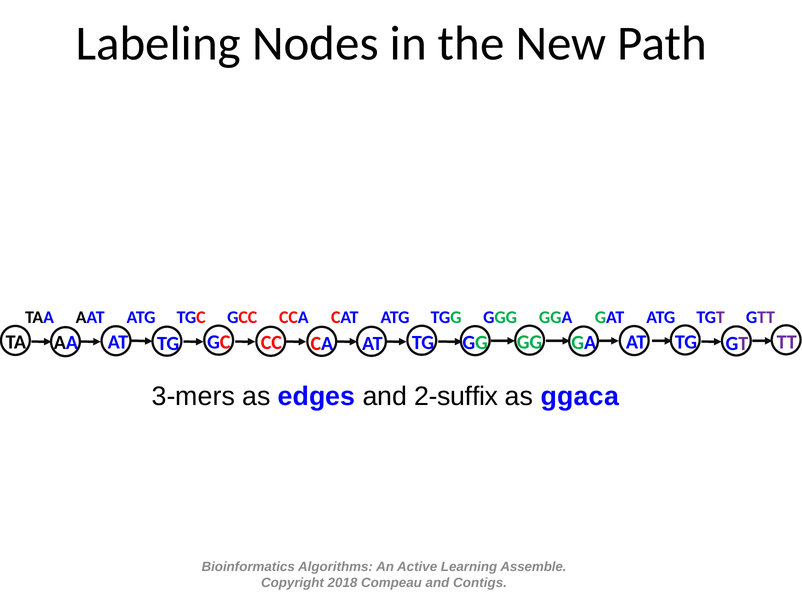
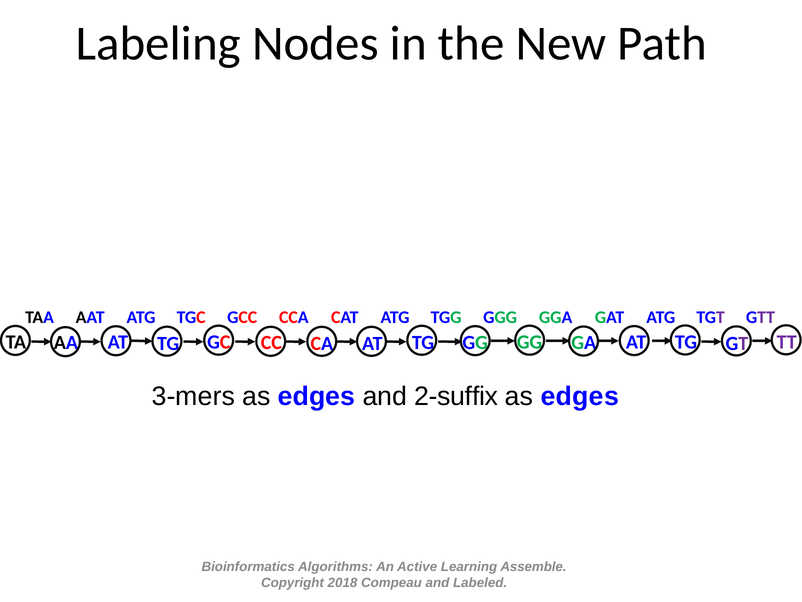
ggaca at (580, 396): ggaca -> edges
Contigs: Contigs -> Labeled
